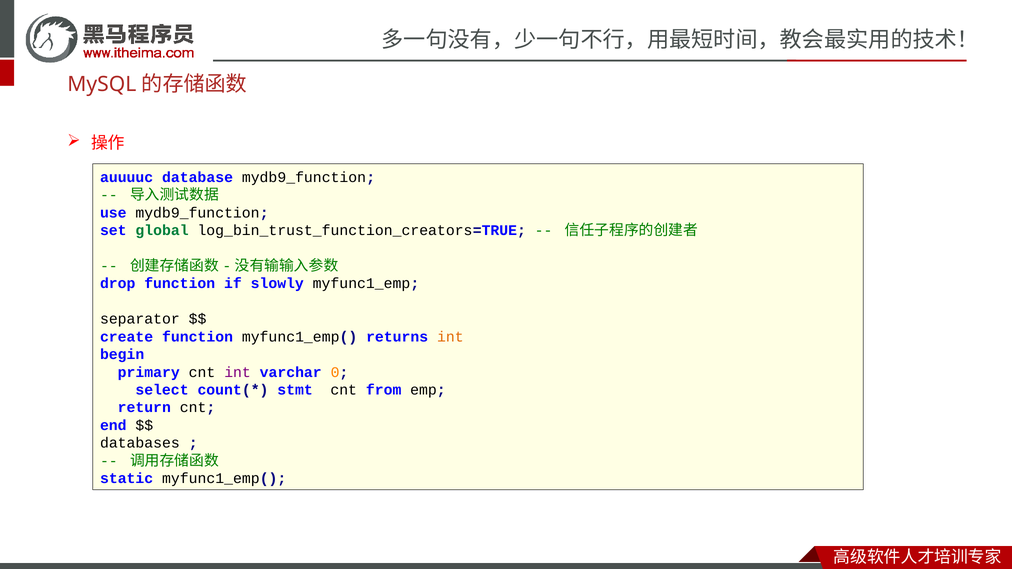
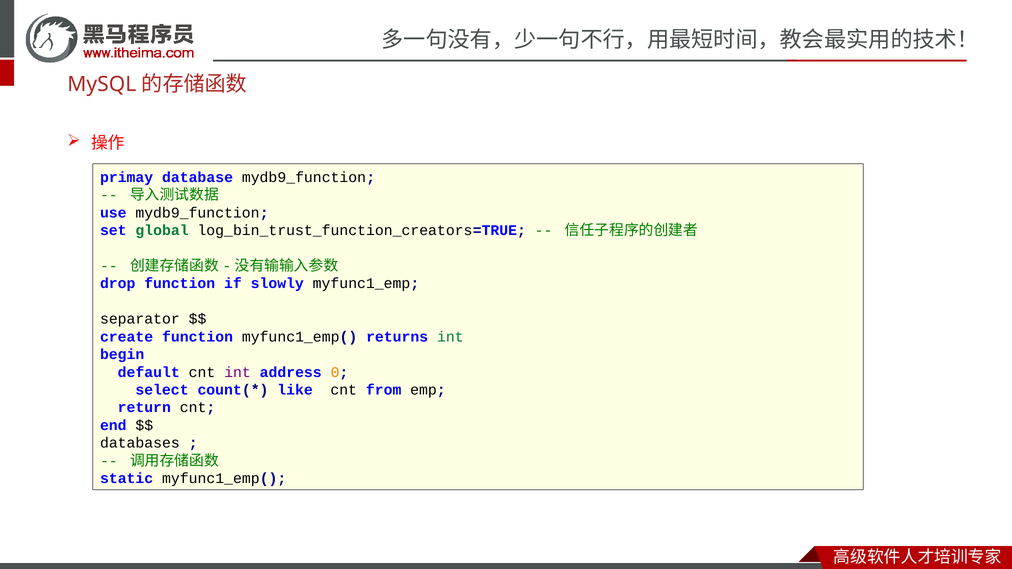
auuuuc: auuuuc -> primay
int at (450, 337) colour: orange -> green
primary: primary -> default
varchar: varchar -> address
stmt: stmt -> like
